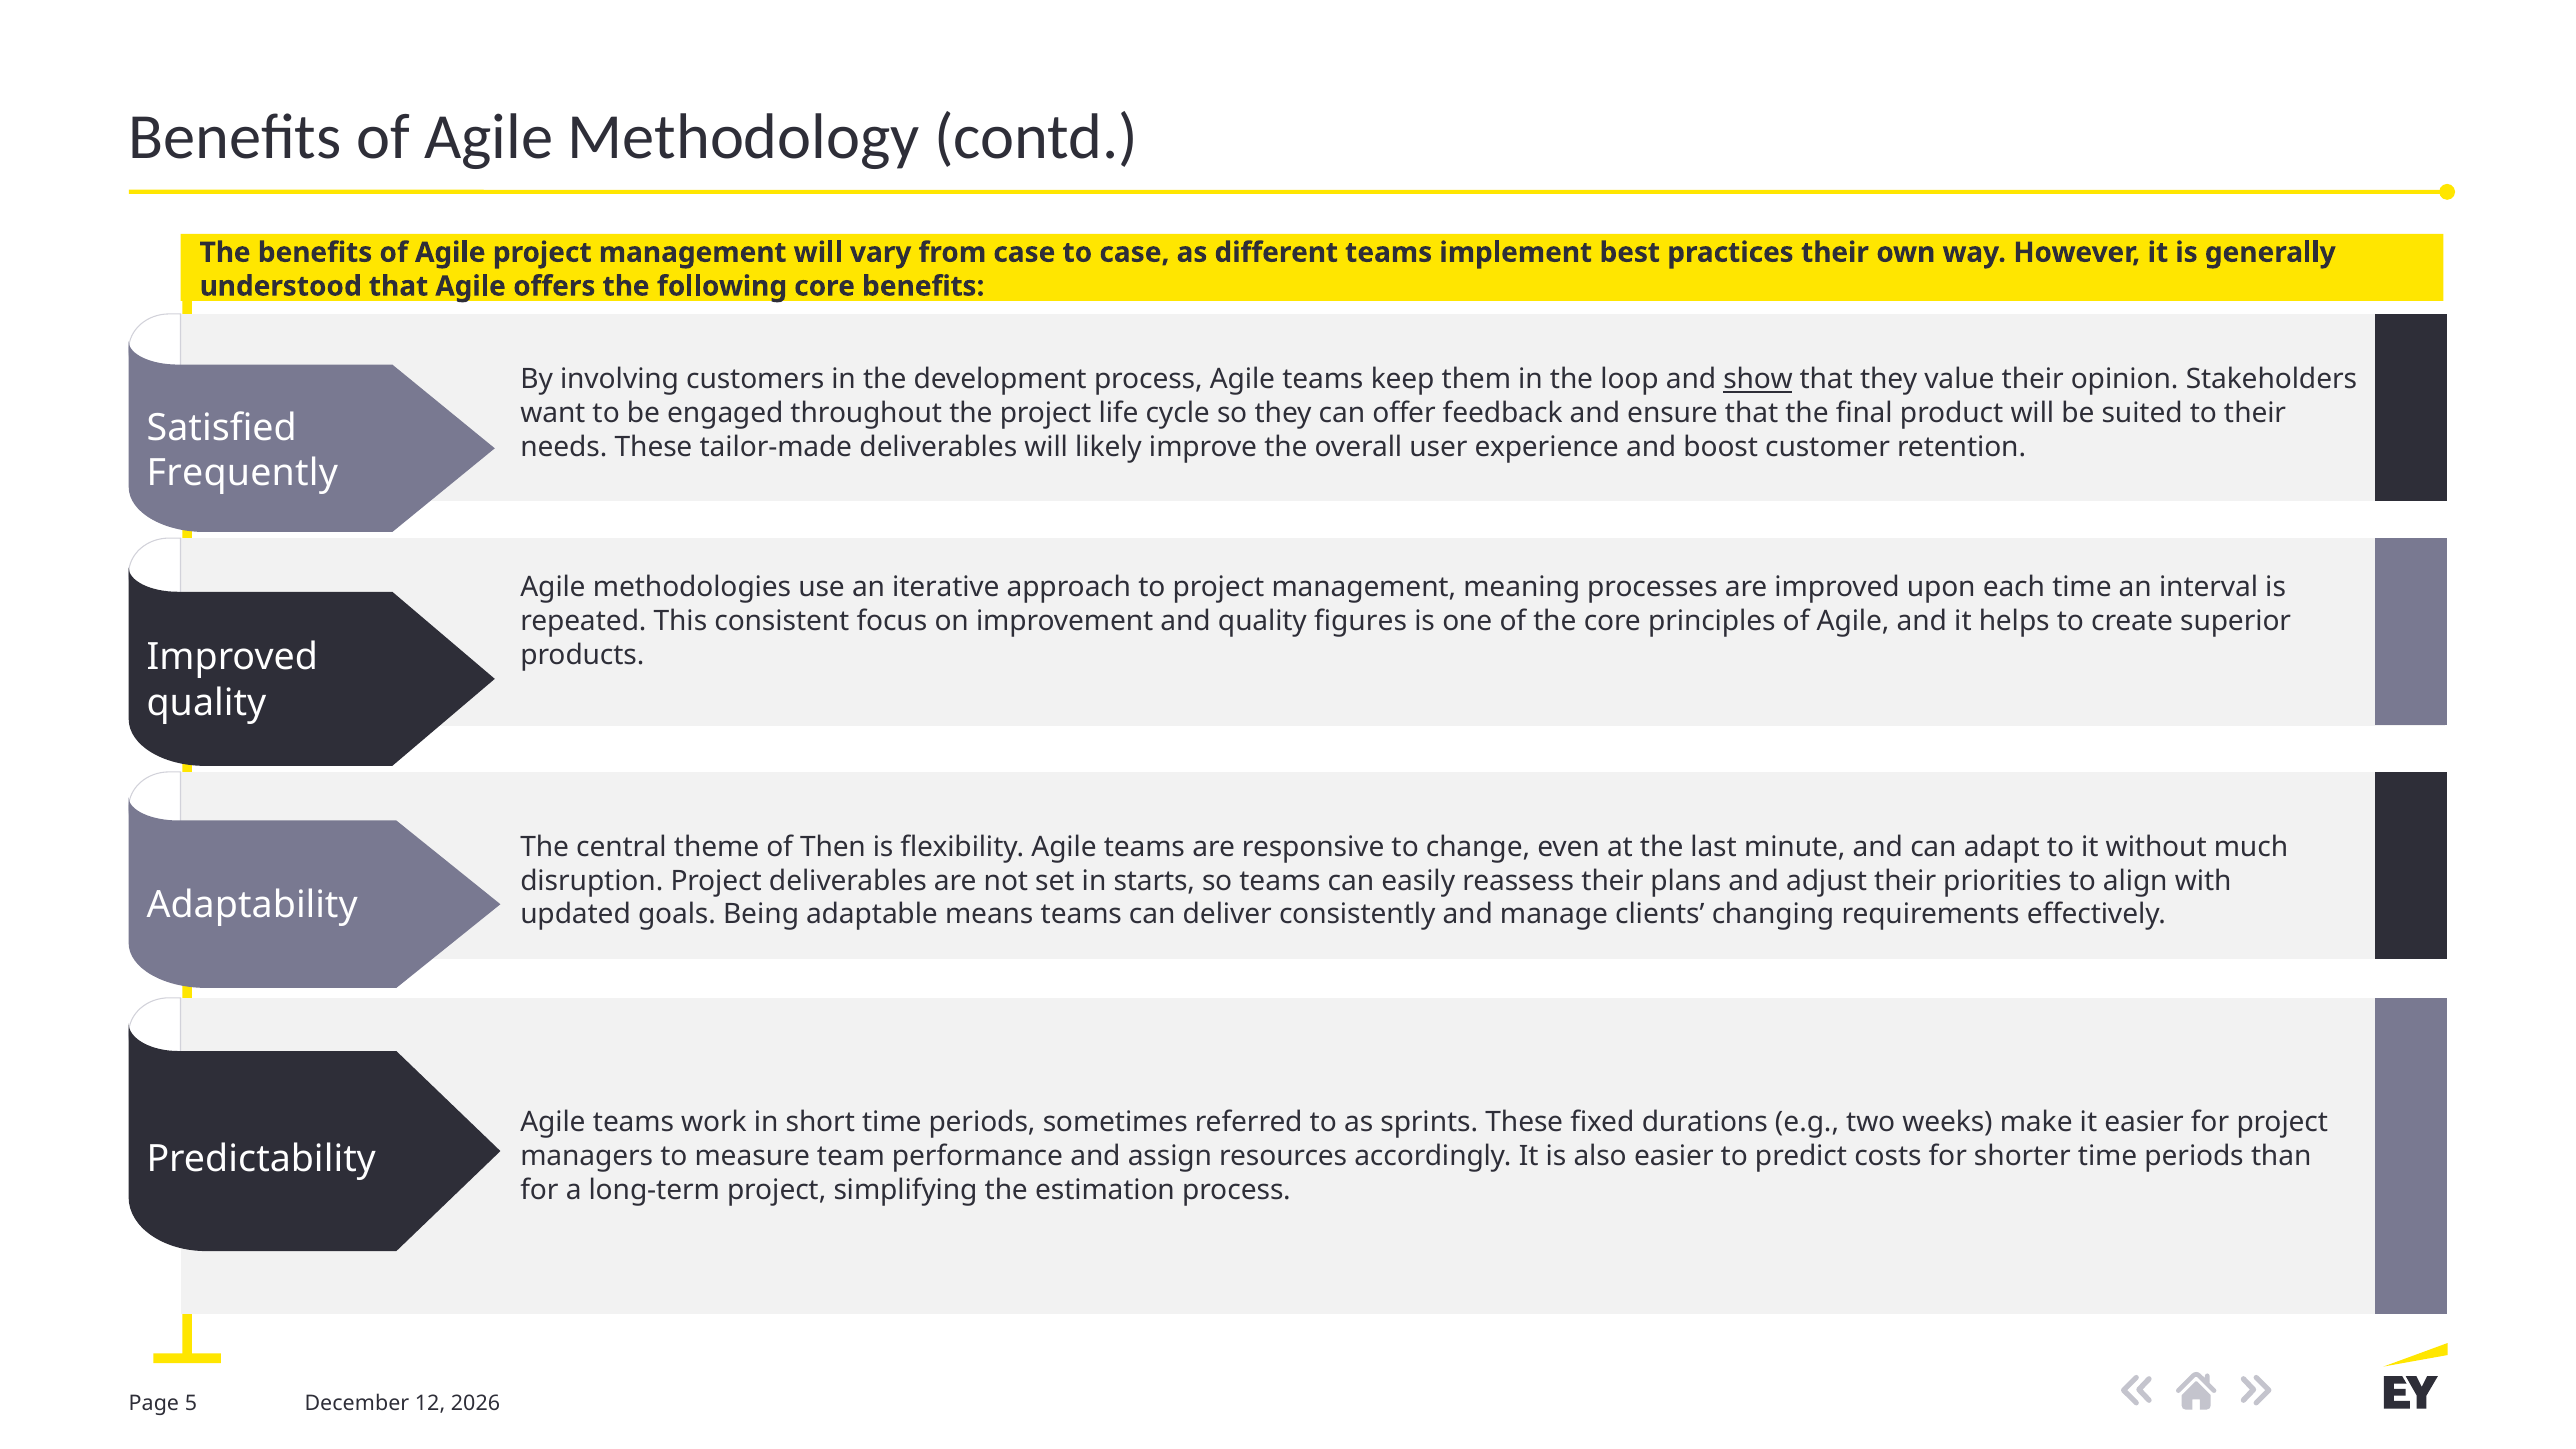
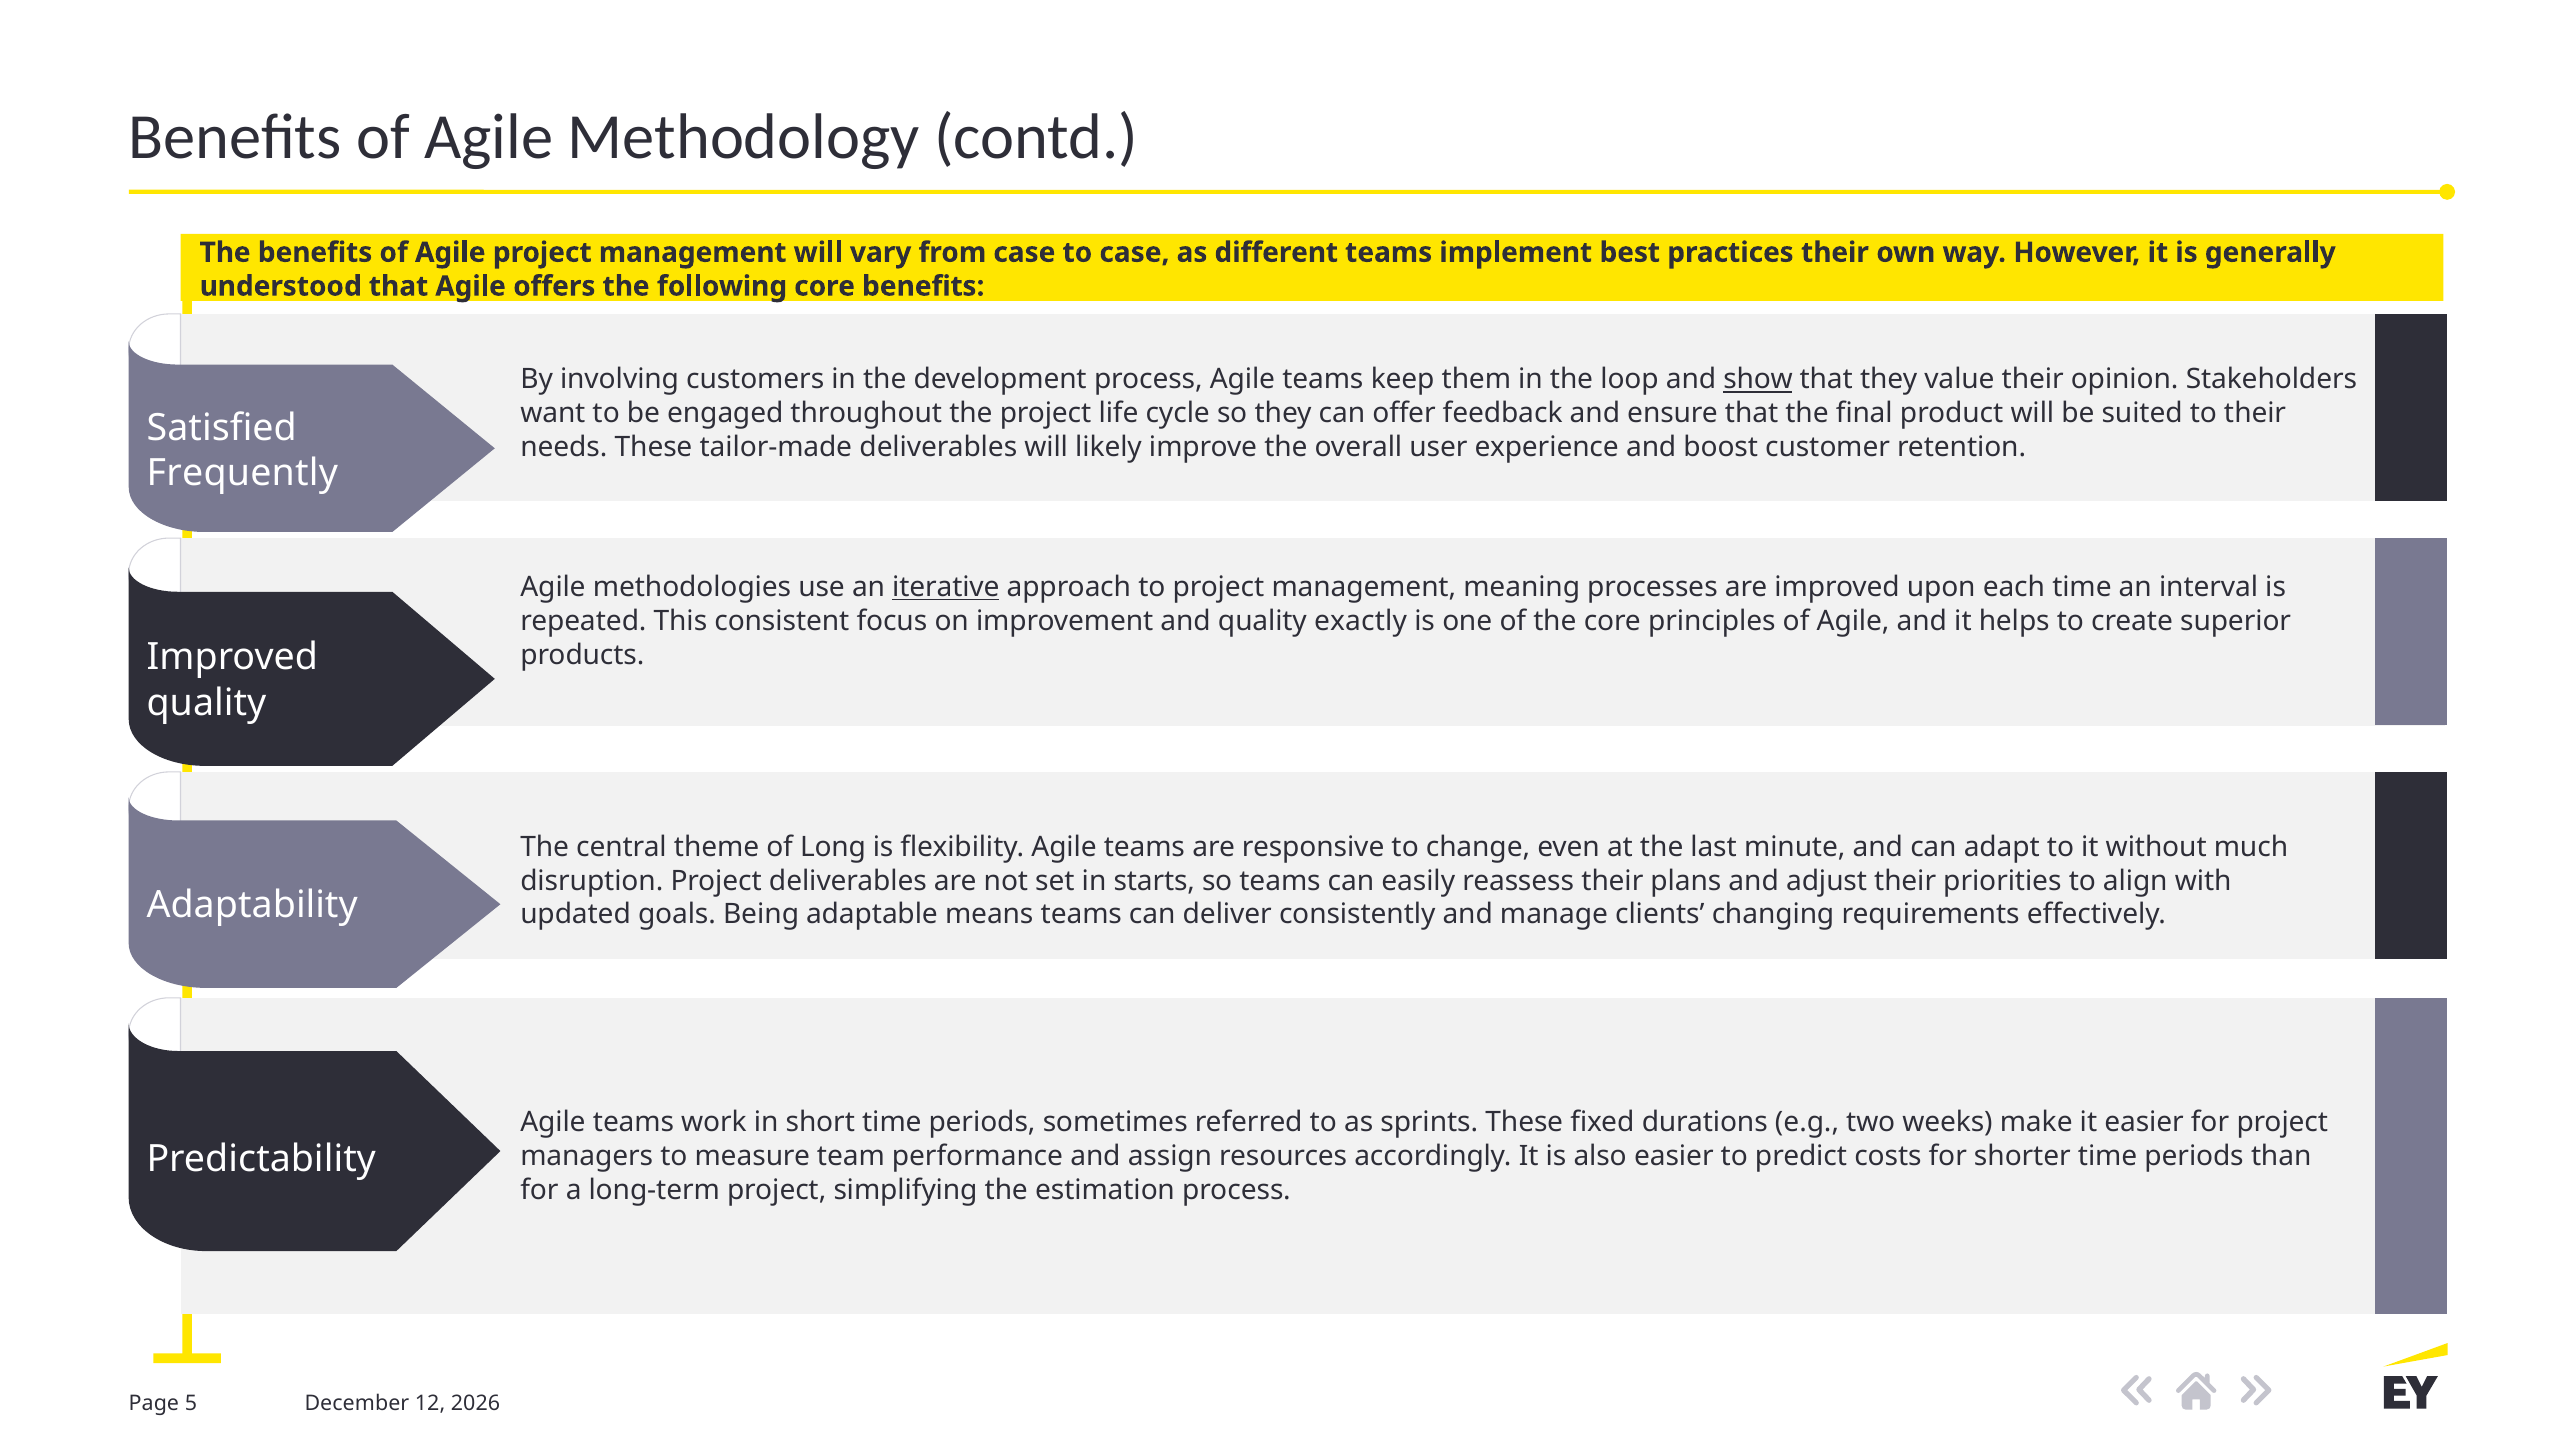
iterative underline: none -> present
figures: figures -> exactly
Then: Then -> Long
